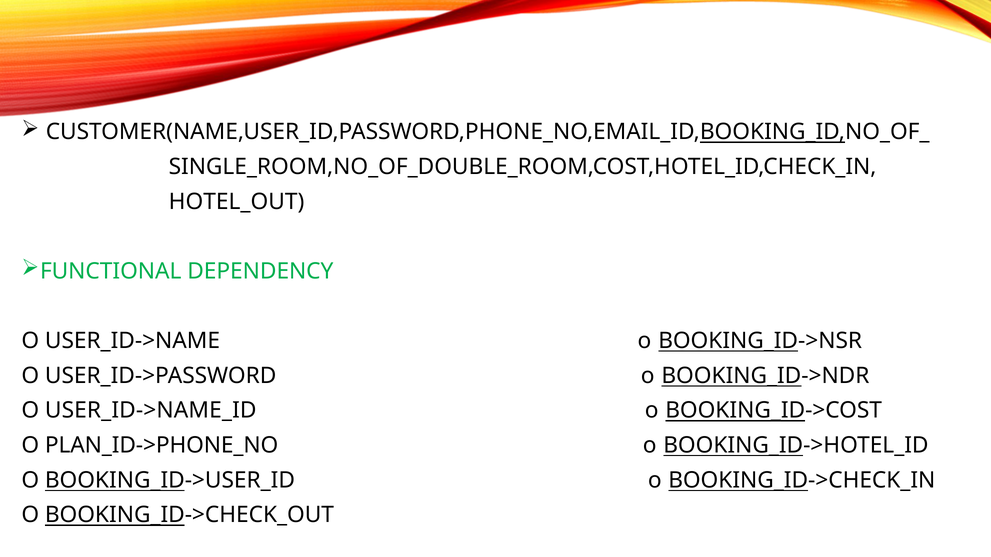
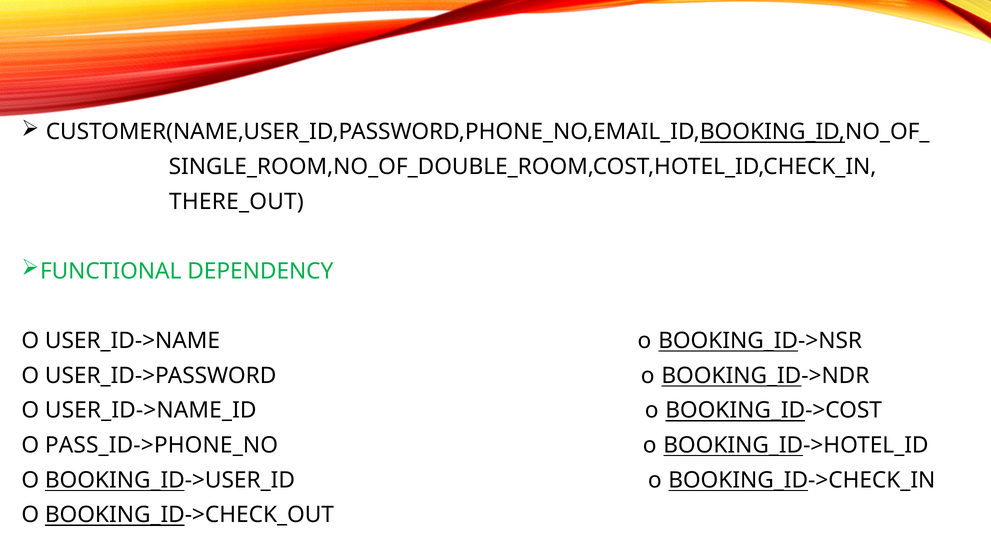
HOTEL_OUT: HOTEL_OUT -> THERE_OUT
PLAN_ID->PHONE_NO: PLAN_ID->PHONE_NO -> PASS_ID->PHONE_NO
